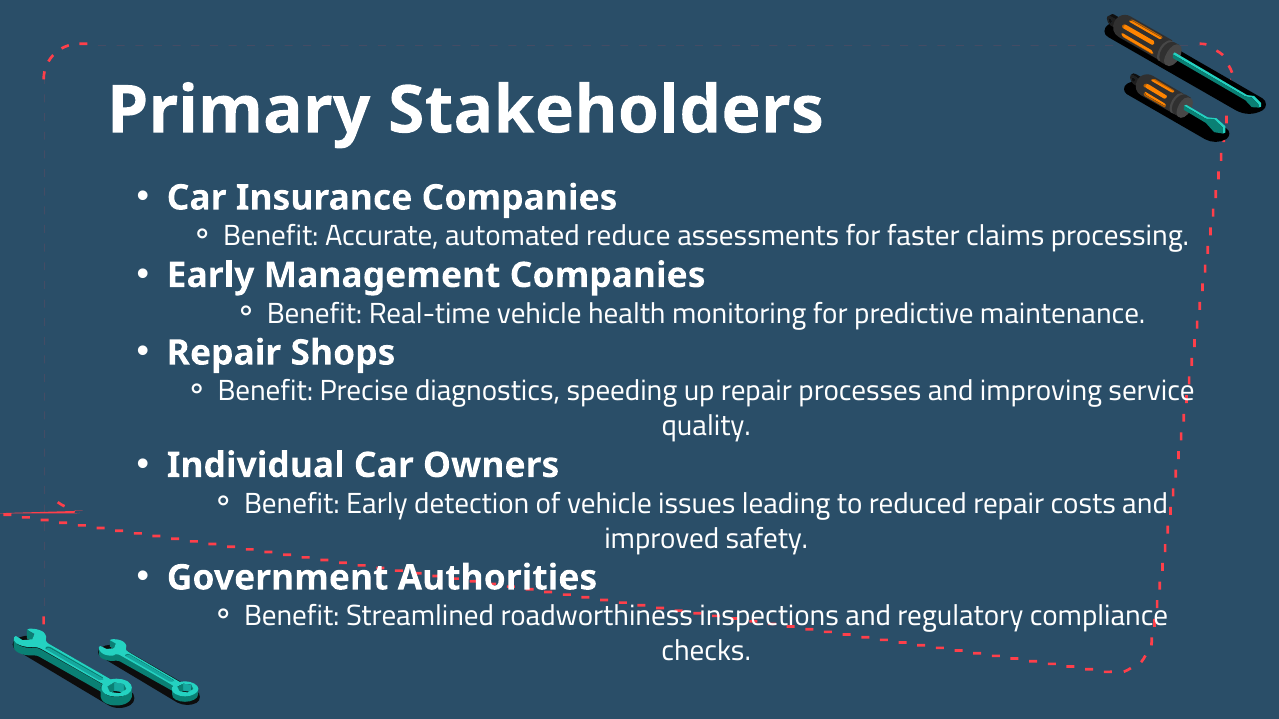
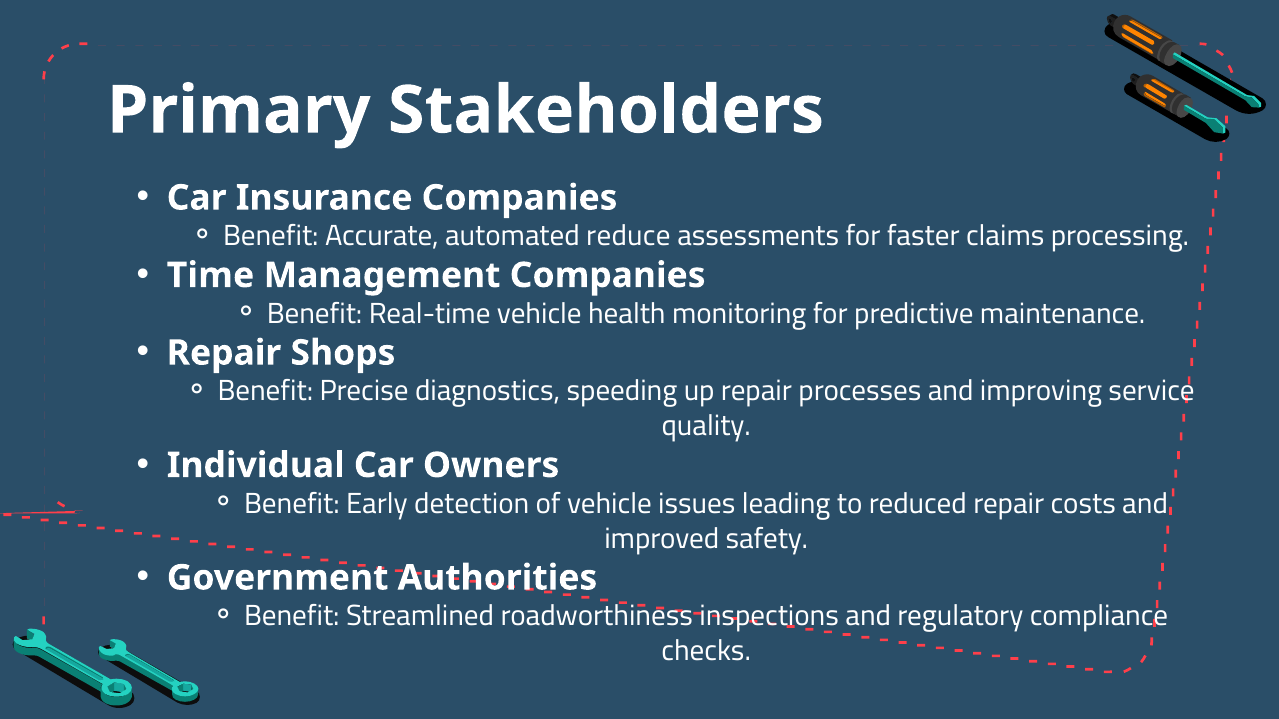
Early at (211, 276): Early -> Time
